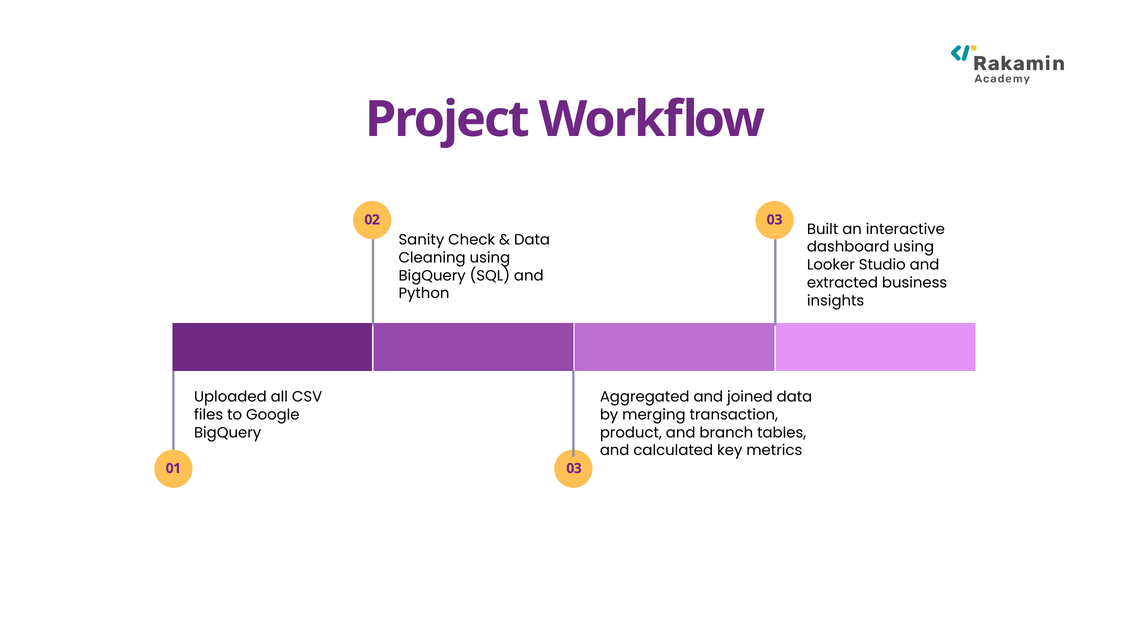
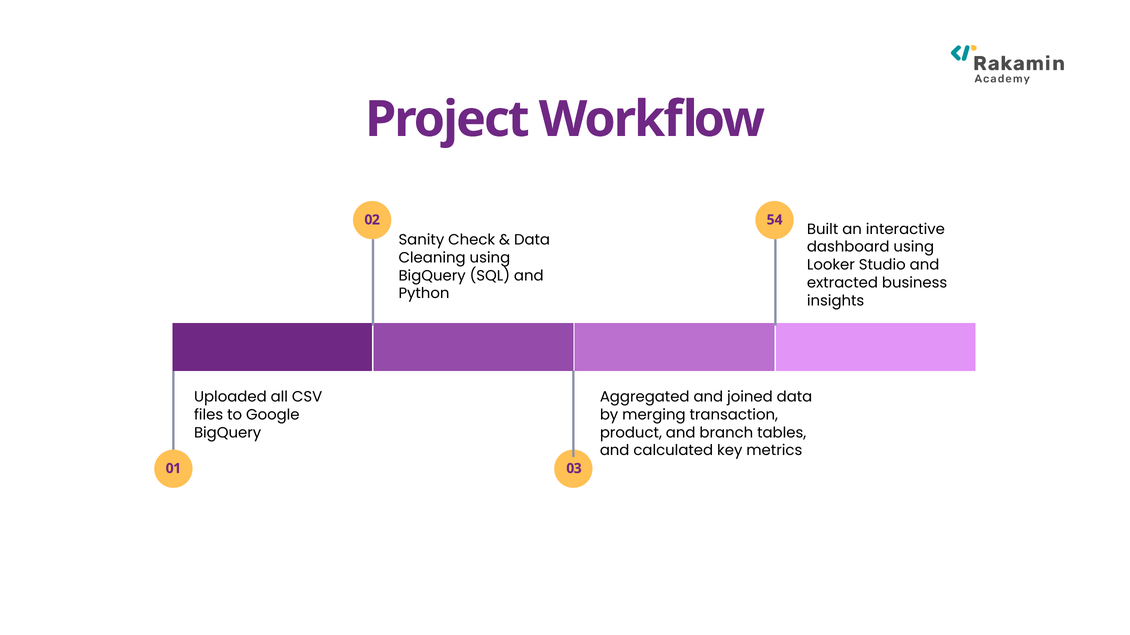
02 03: 03 -> 54
